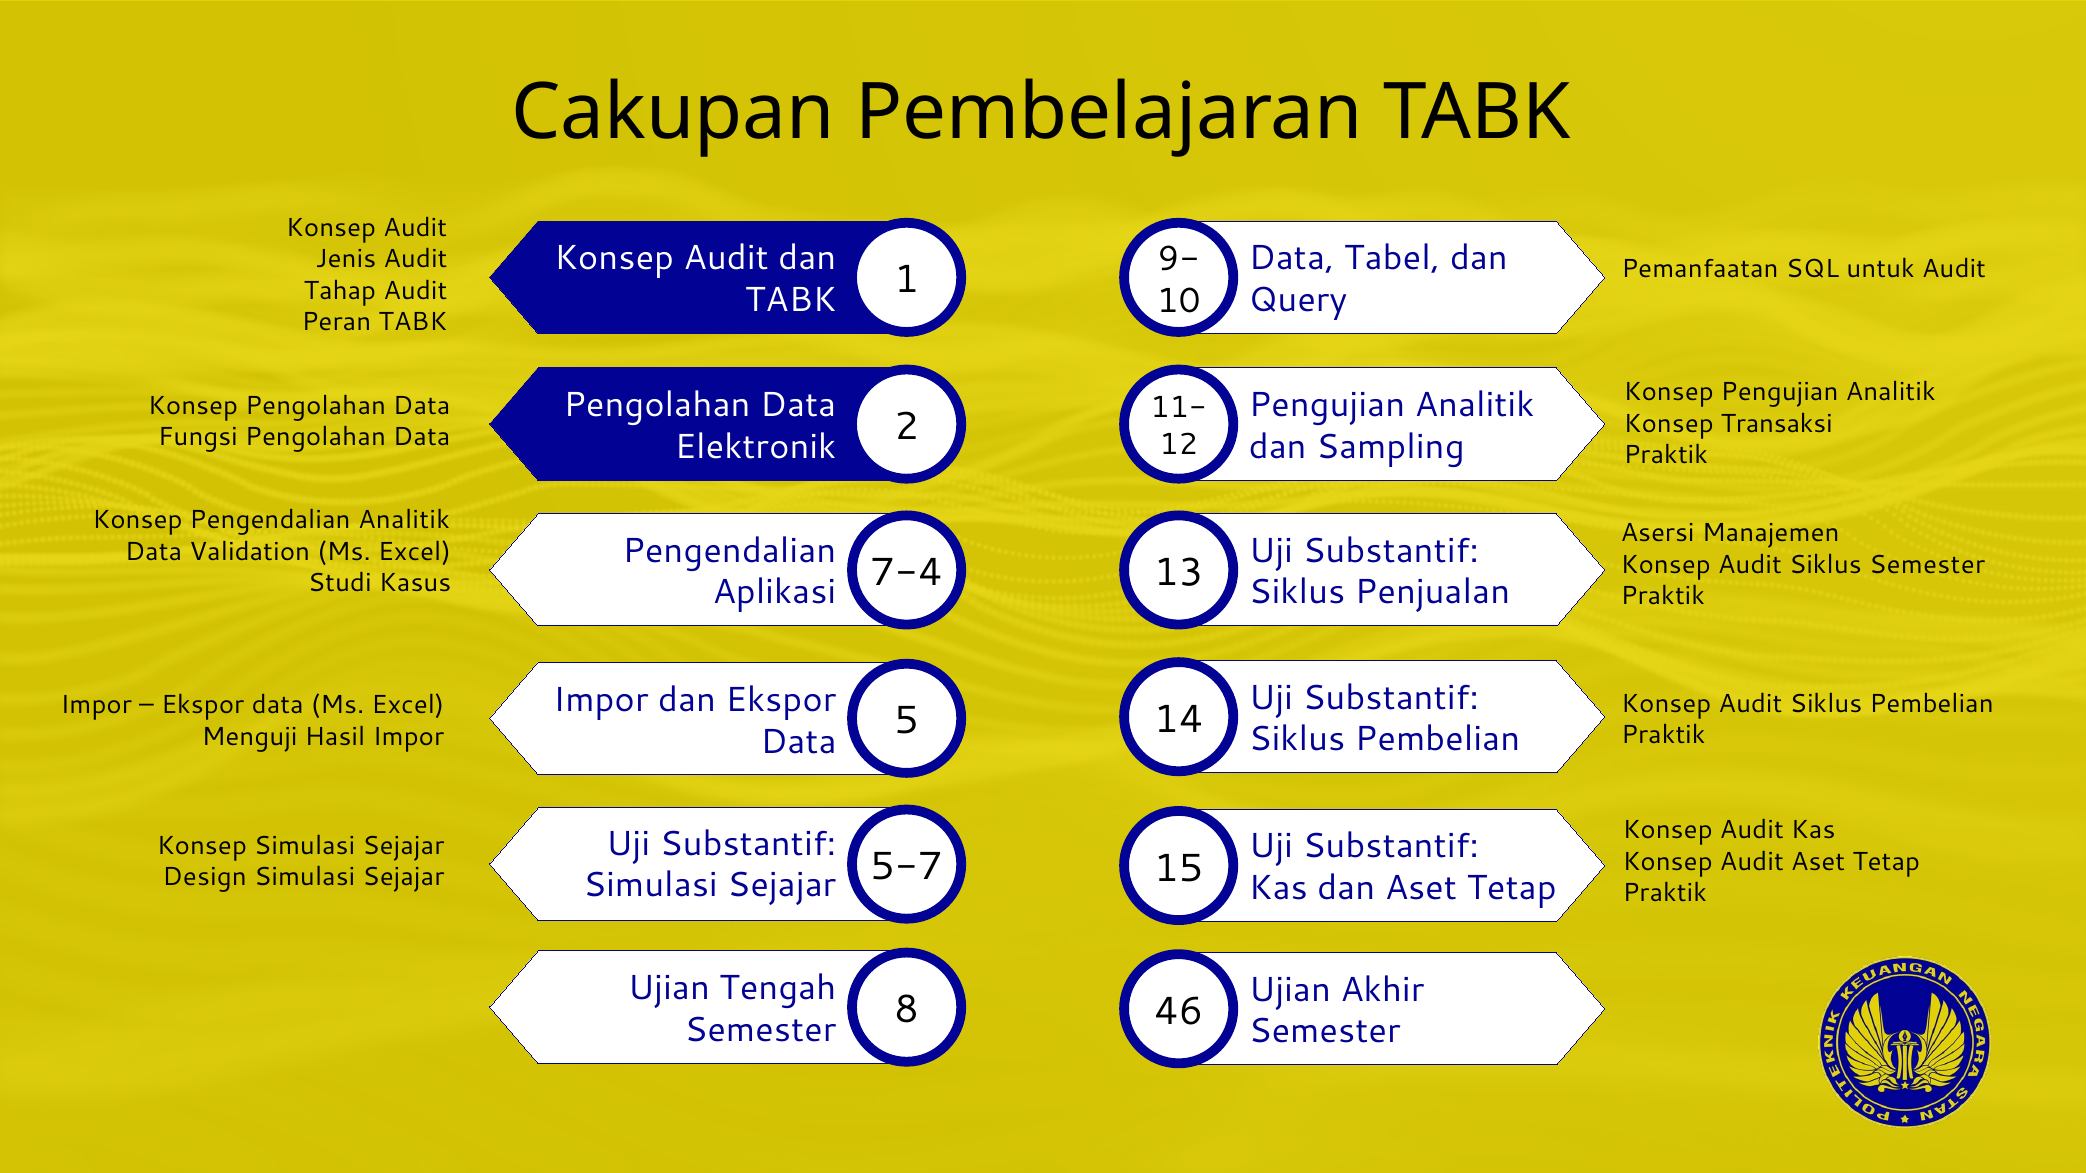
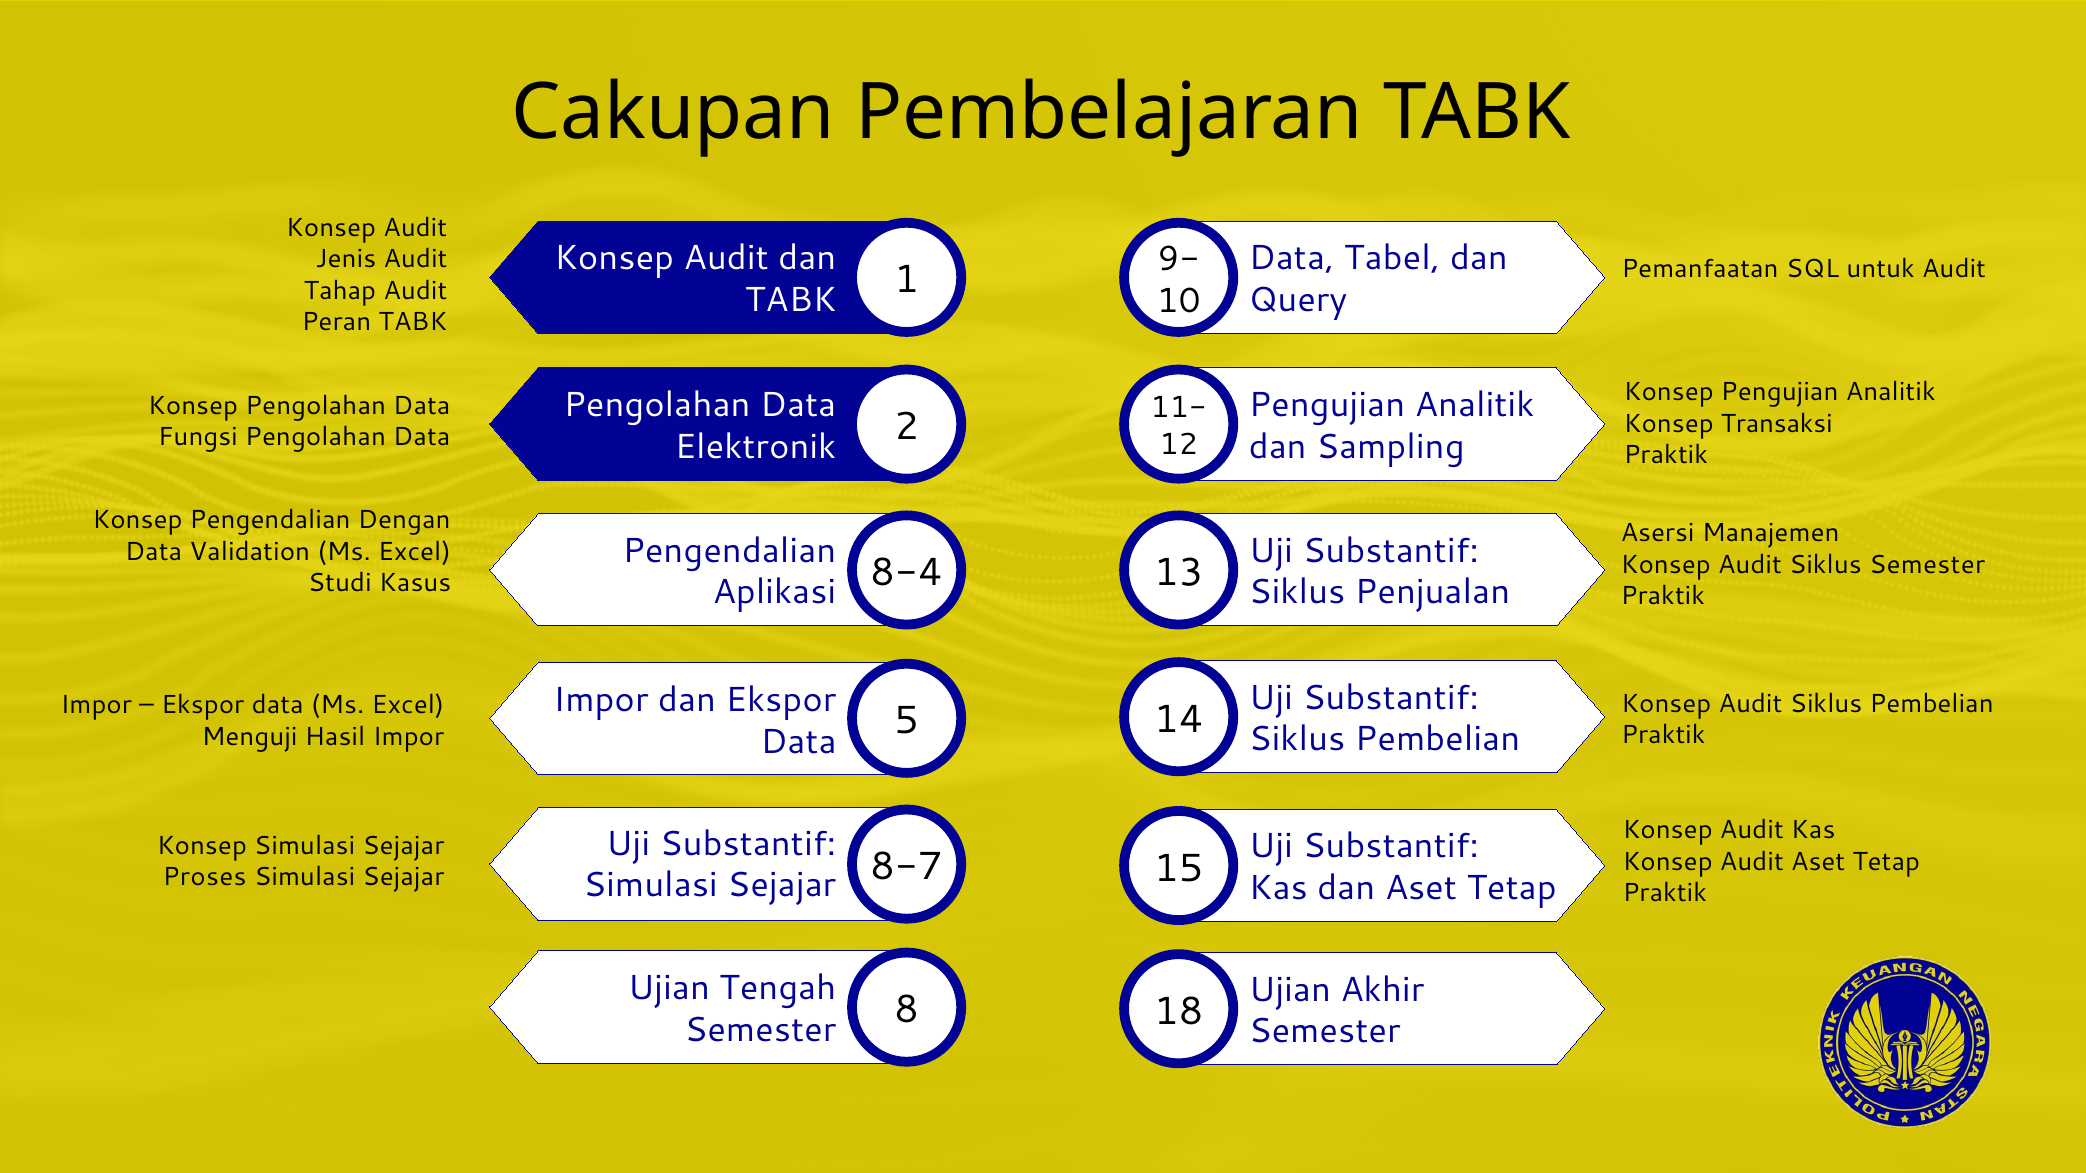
Pengendalian Analitik: Analitik -> Dengan
7-4: 7-4 -> 8-4
5-7: 5-7 -> 8-7
Design: Design -> Proses
46: 46 -> 18
